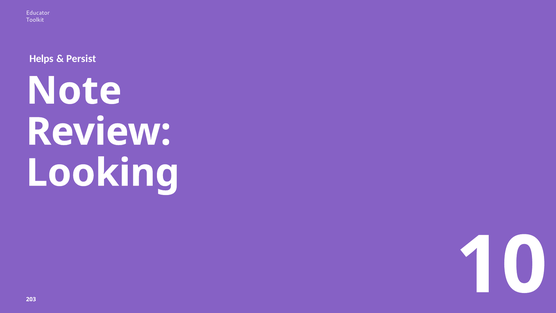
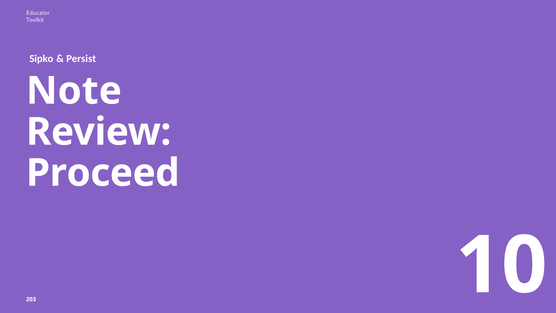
Helps: Helps -> Sipko
Looking: Looking -> Proceed
